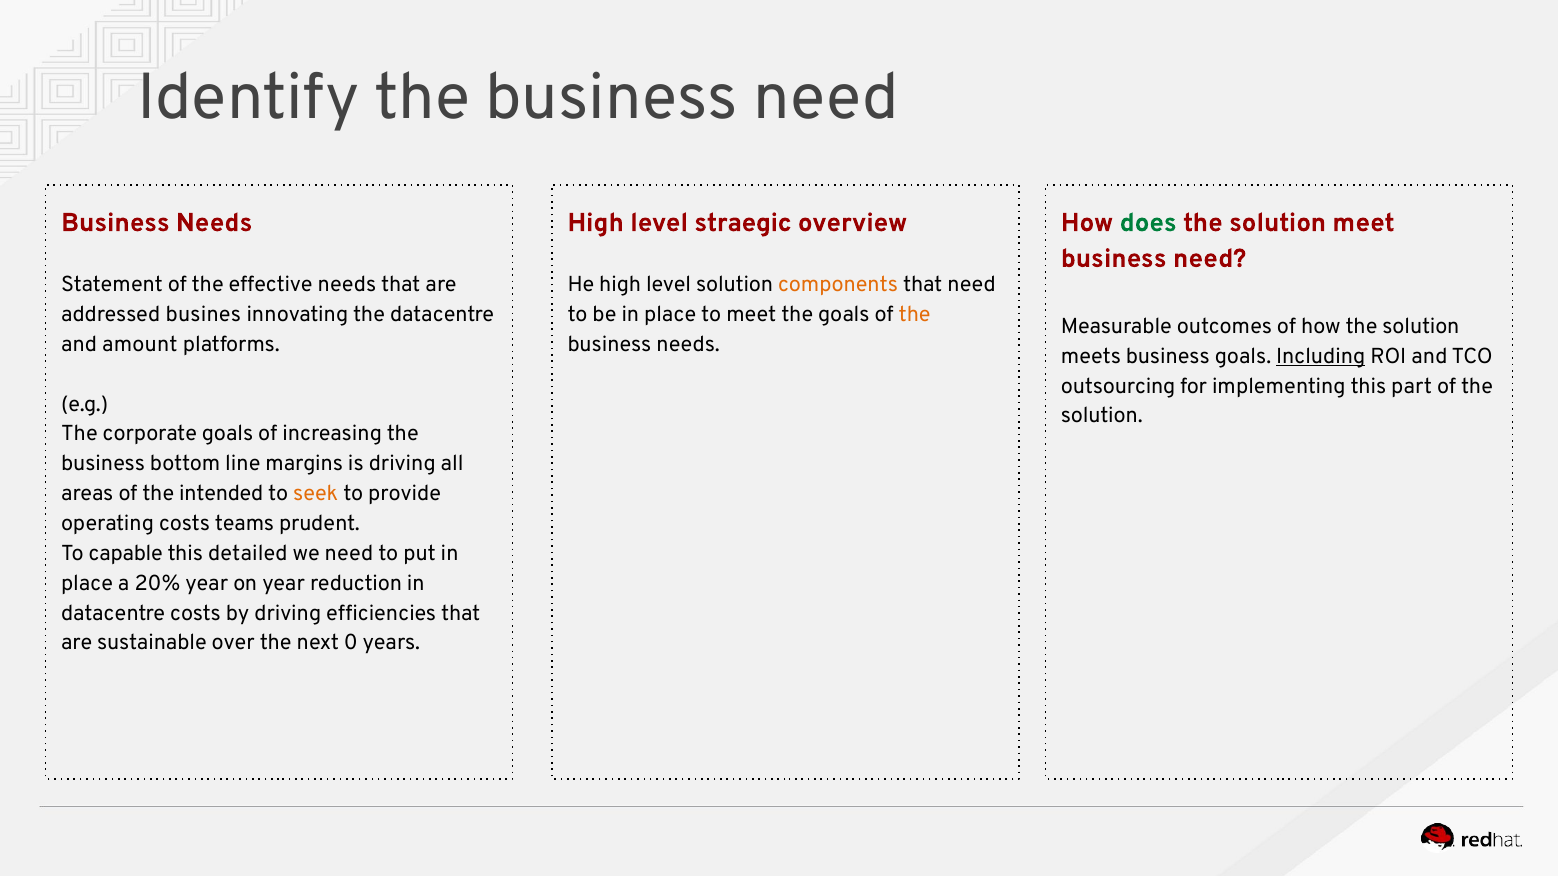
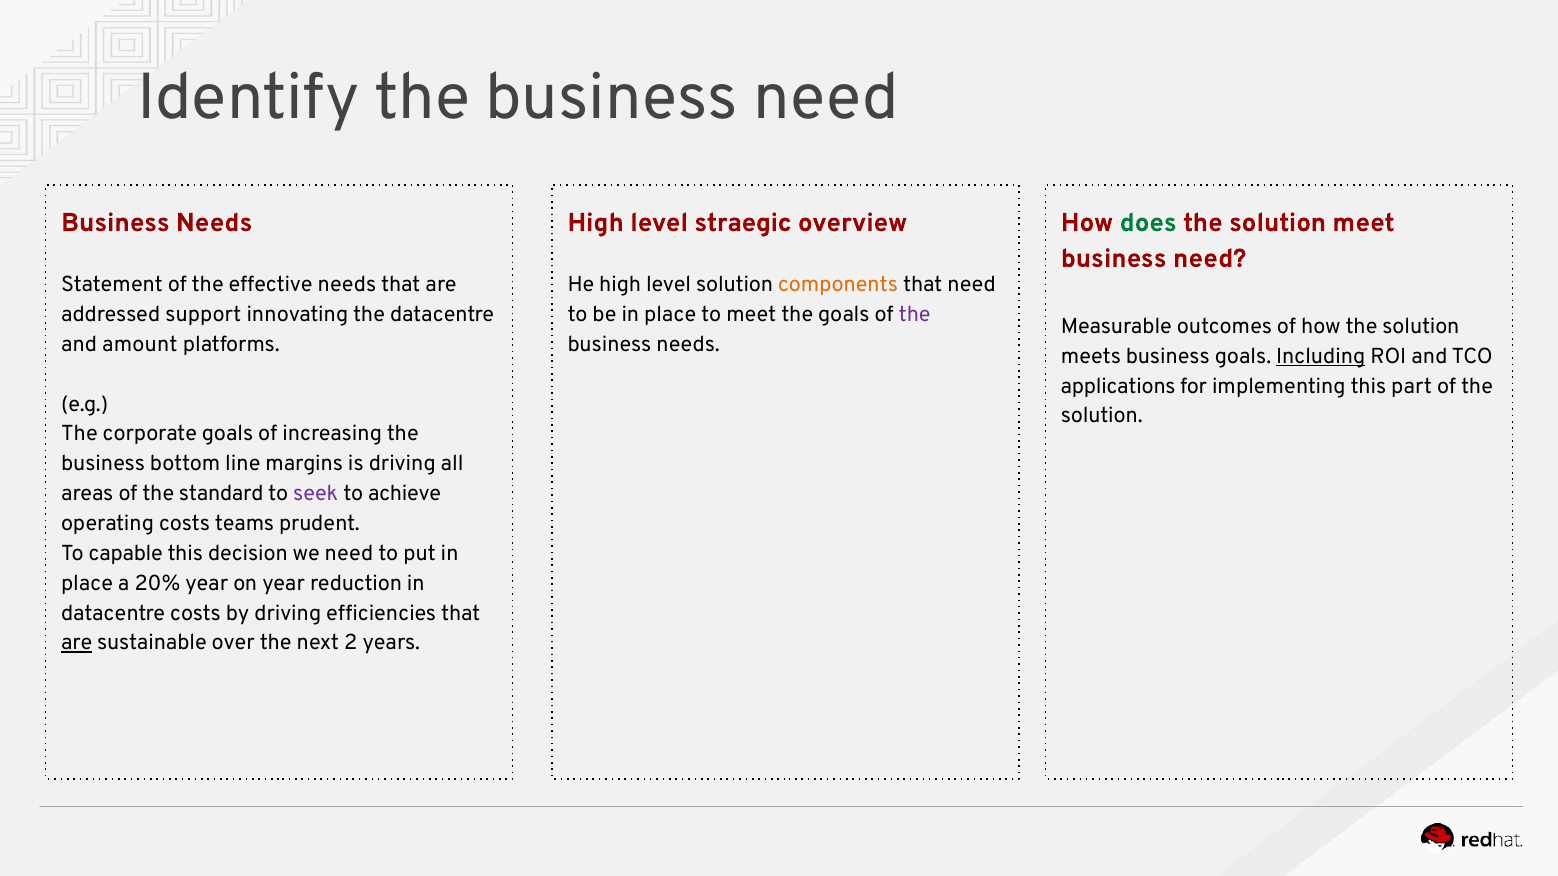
busines: busines -> support
the at (915, 315) colour: orange -> purple
outsourcing: outsourcing -> applications
intended: intended -> standard
seek colour: orange -> purple
provide: provide -> achieve
detailed: detailed -> decision
are at (77, 643) underline: none -> present
0: 0 -> 2
